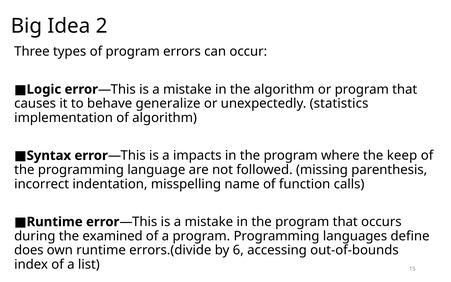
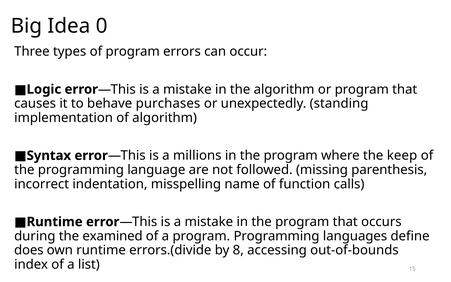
2: 2 -> 0
generalize: generalize -> purchases
statistics: statistics -> standing
impacts: impacts -> millions
6: 6 -> 8
